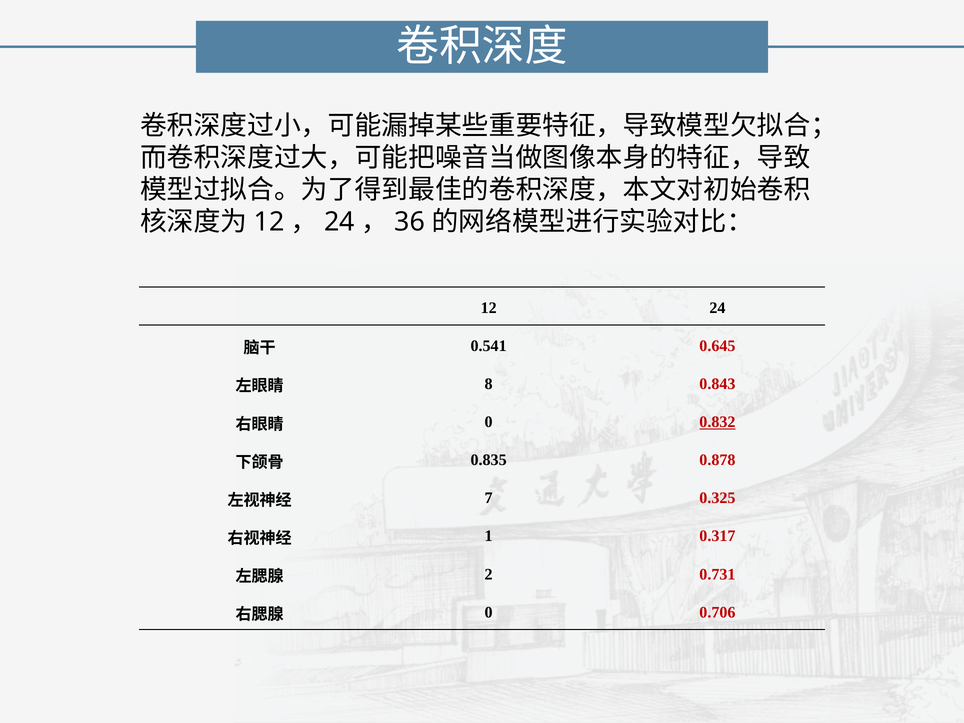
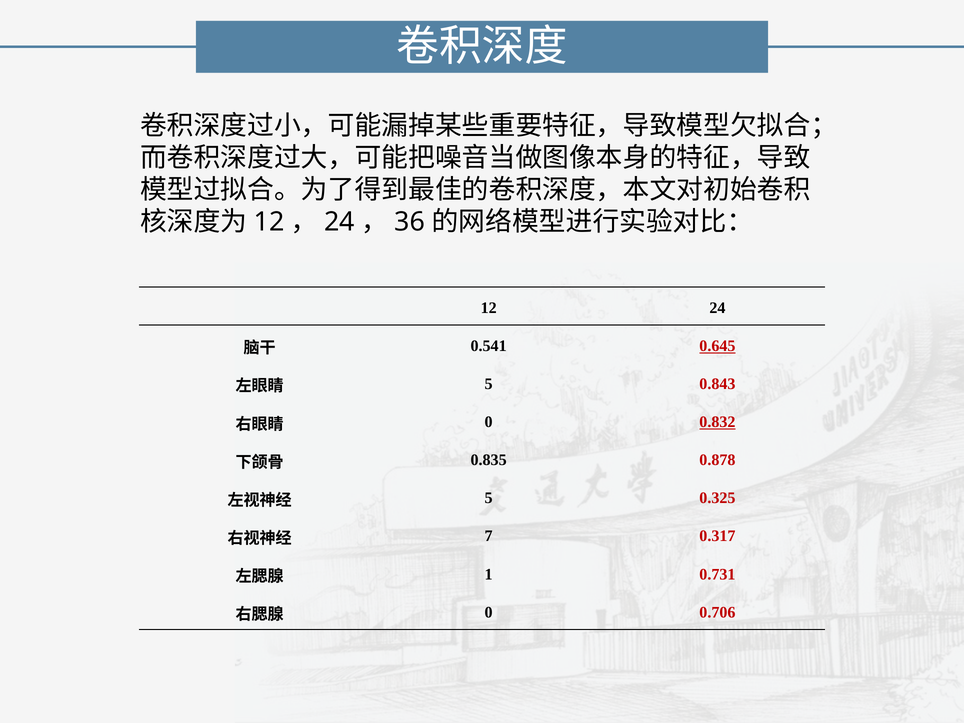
0.645 underline: none -> present
8 at (489, 384): 8 -> 5
7 at (489, 498): 7 -> 5
1: 1 -> 7
2: 2 -> 1
